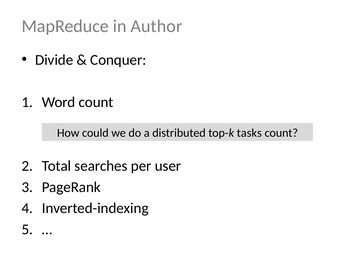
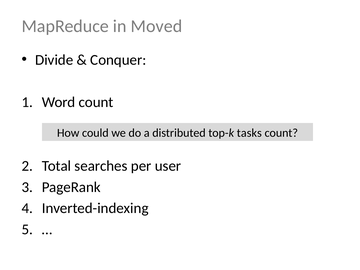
Author: Author -> Moved
